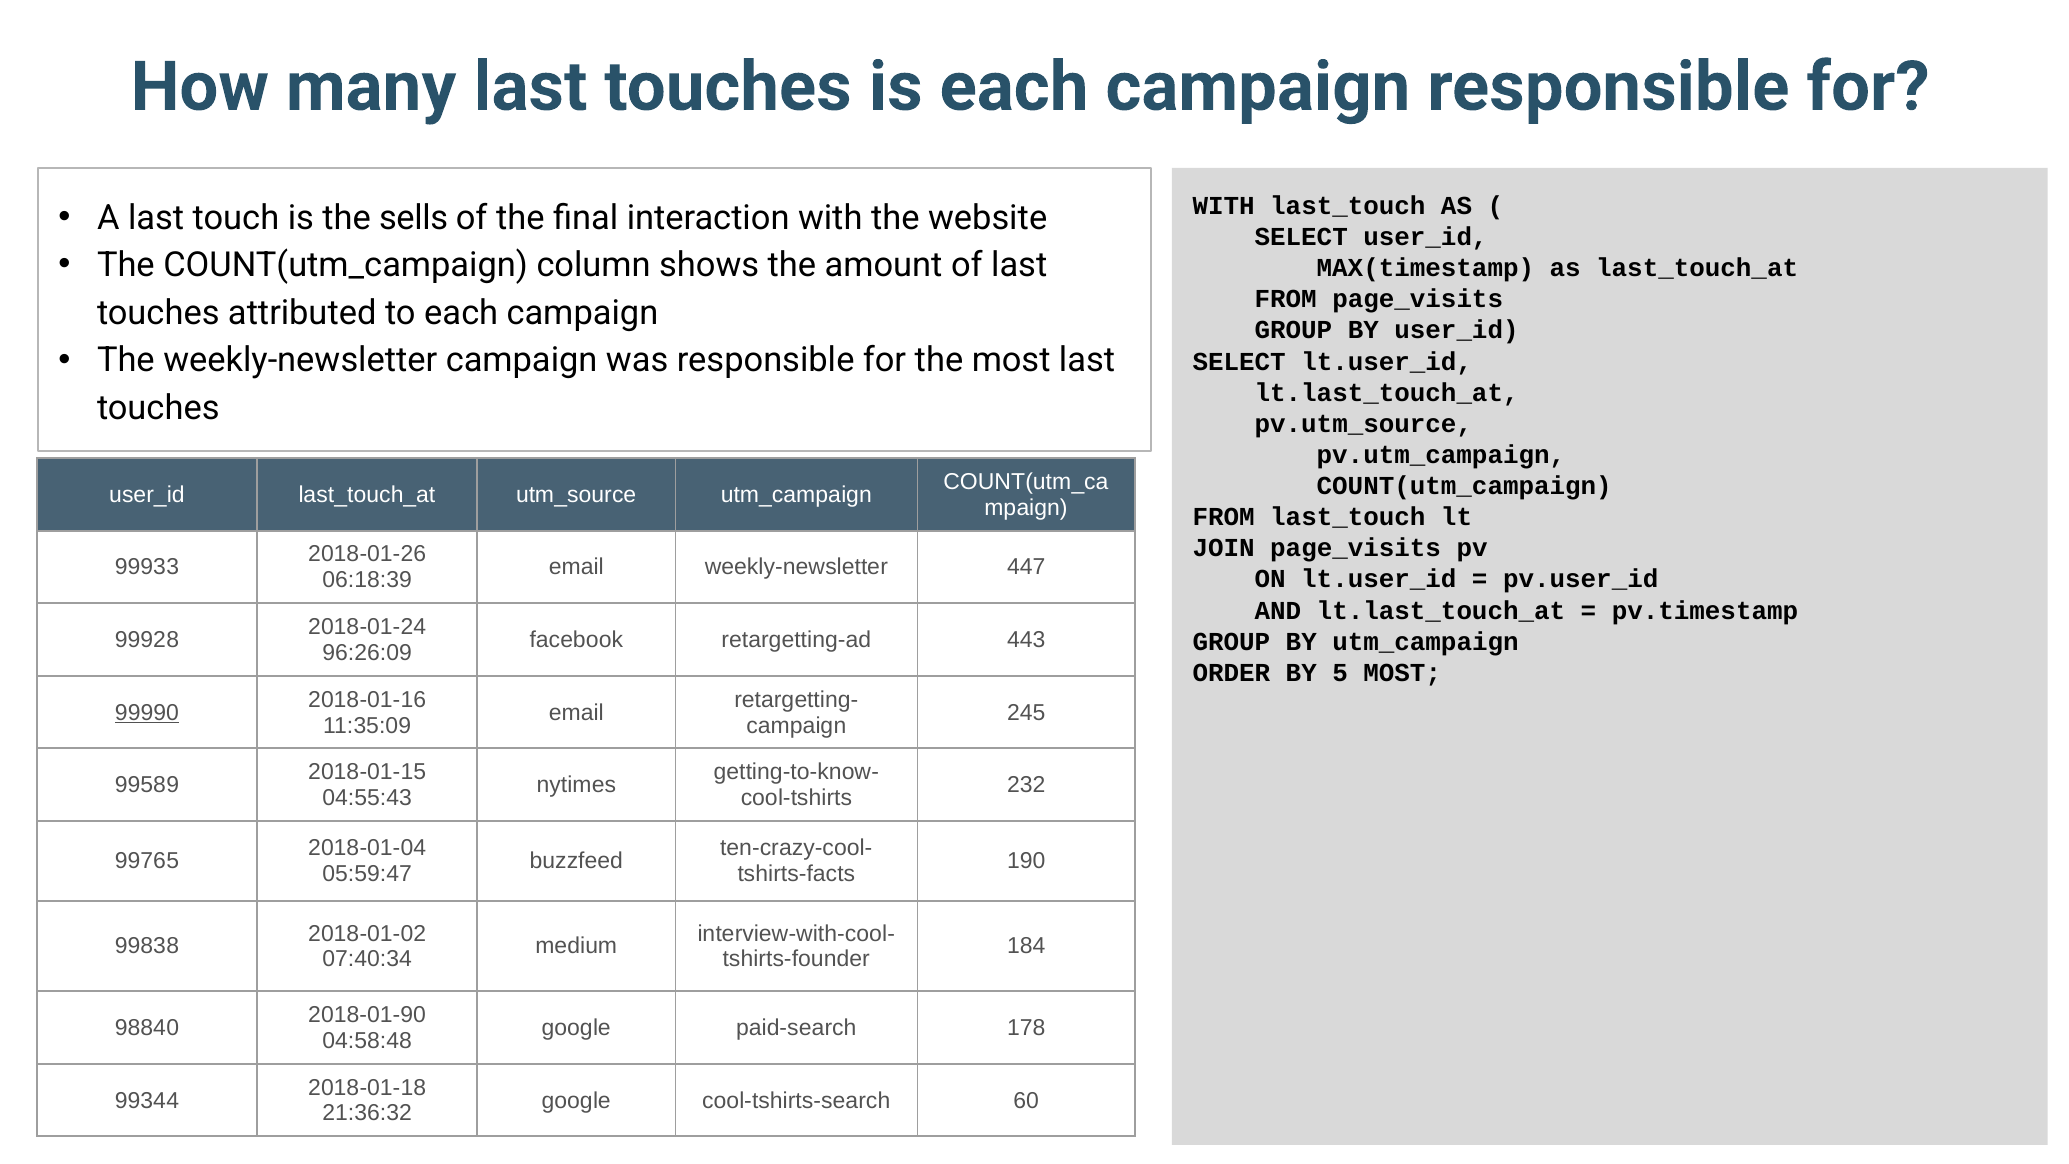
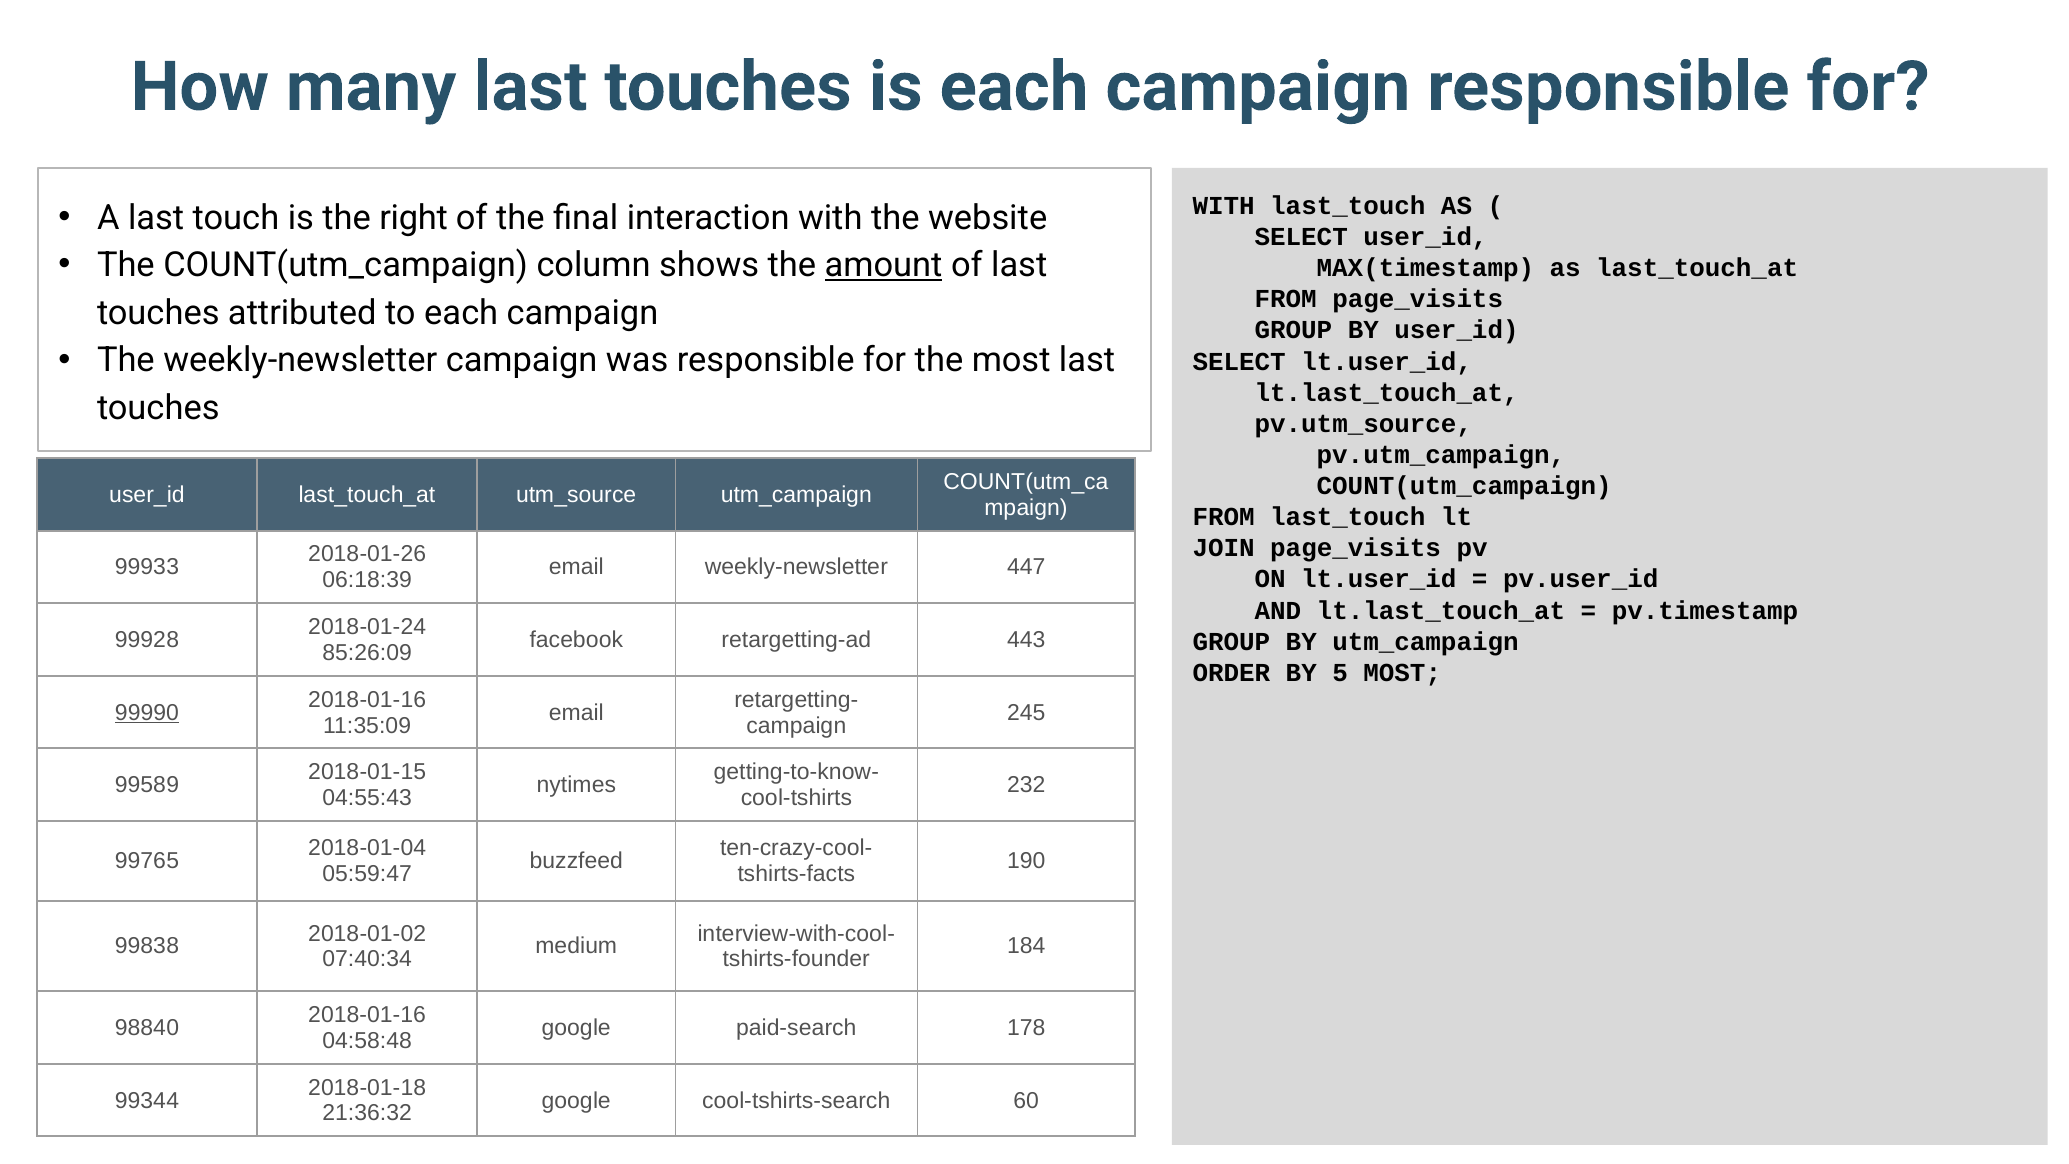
sells: sells -> right
amount underline: none -> present
96:26:09: 96:26:09 -> 85:26:09
2018-01-90 at (367, 1015): 2018-01-90 -> 2018-01-16
